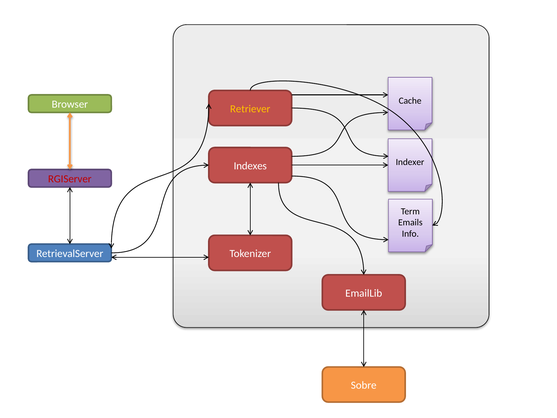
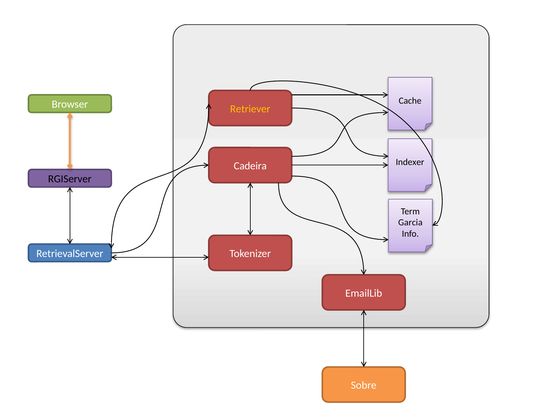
Indexes: Indexes -> Cadeira
RGIServer colour: red -> black
Emails: Emails -> Garcia
